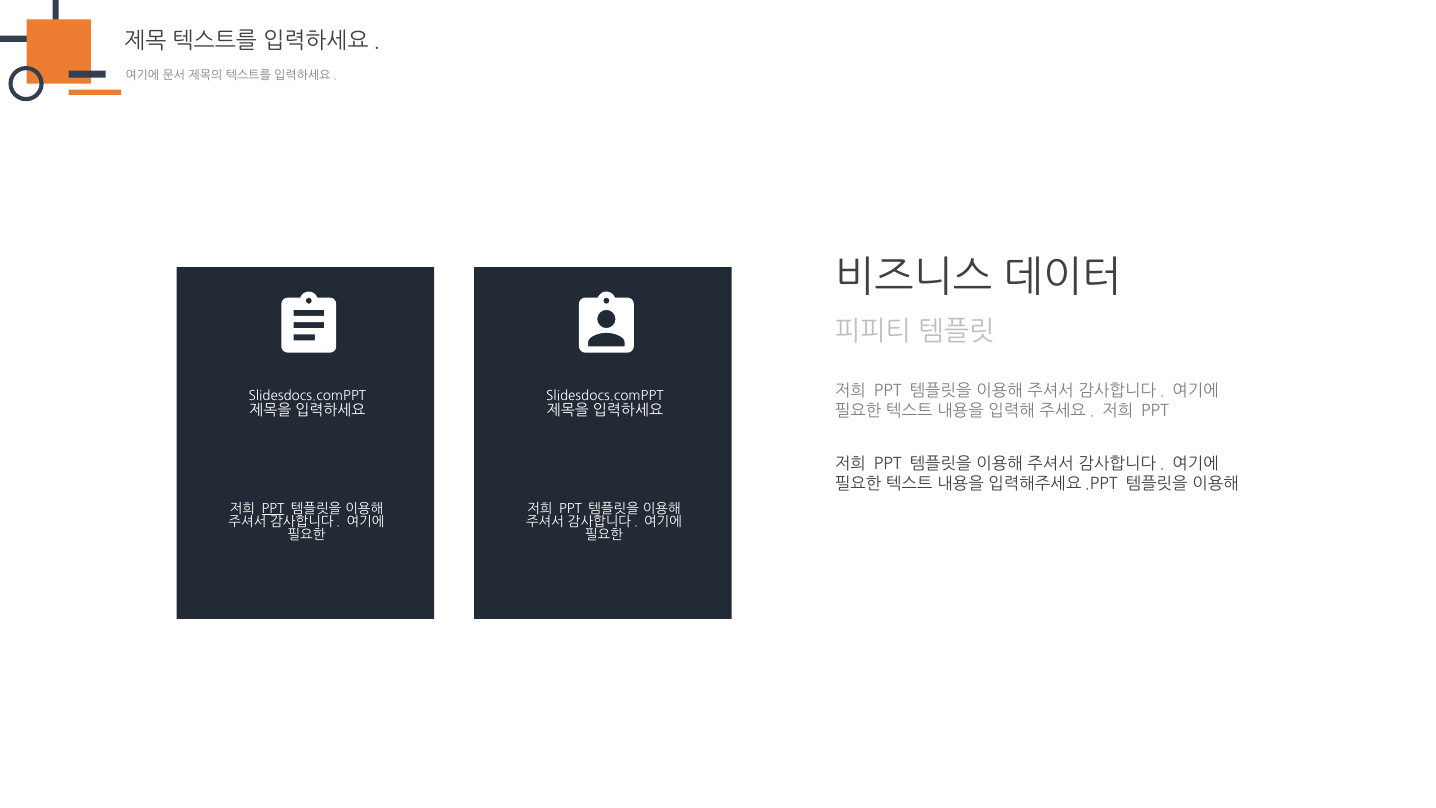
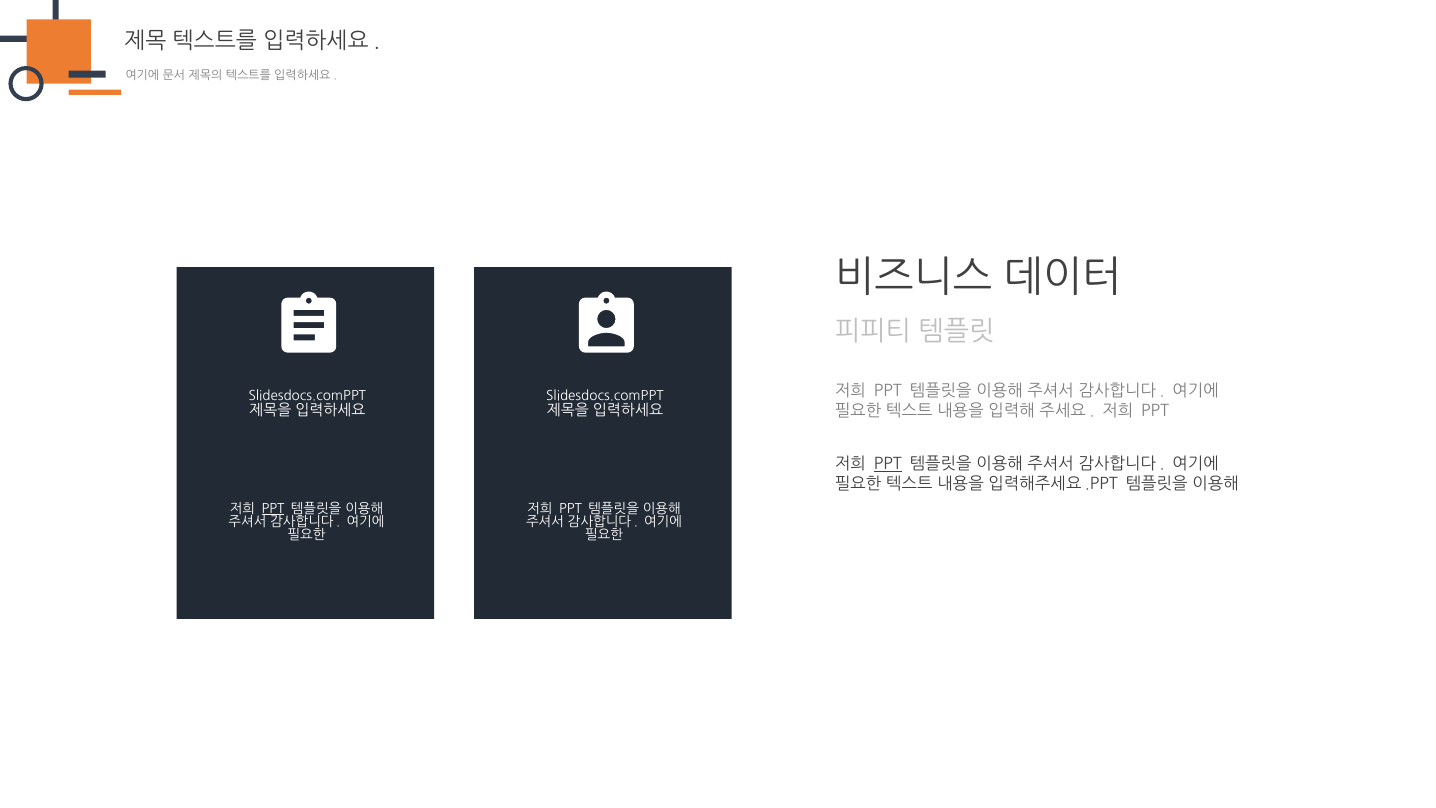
PPT at (888, 464) underline: none -> present
